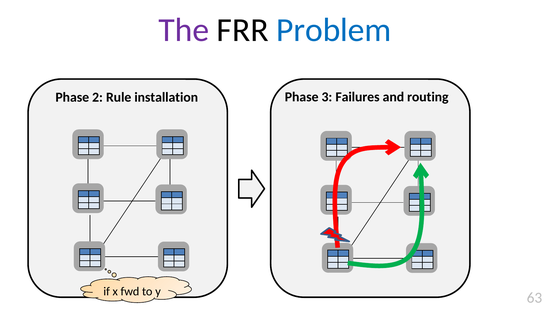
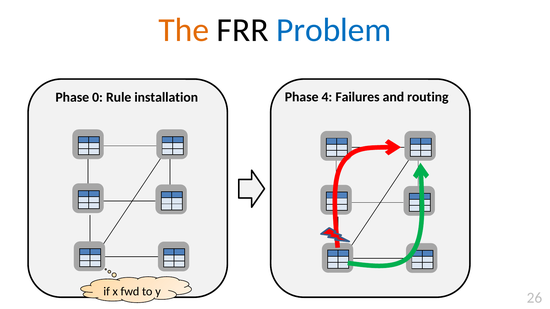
The colour: purple -> orange
2: 2 -> 0
3: 3 -> 4
63: 63 -> 26
